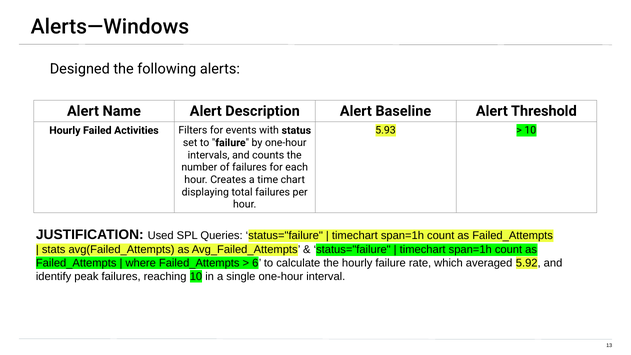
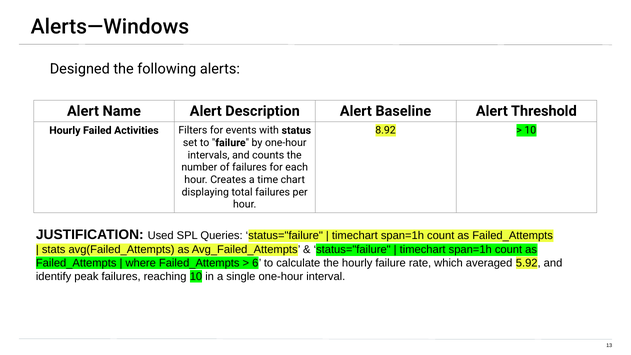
5.93: 5.93 -> 8.92
